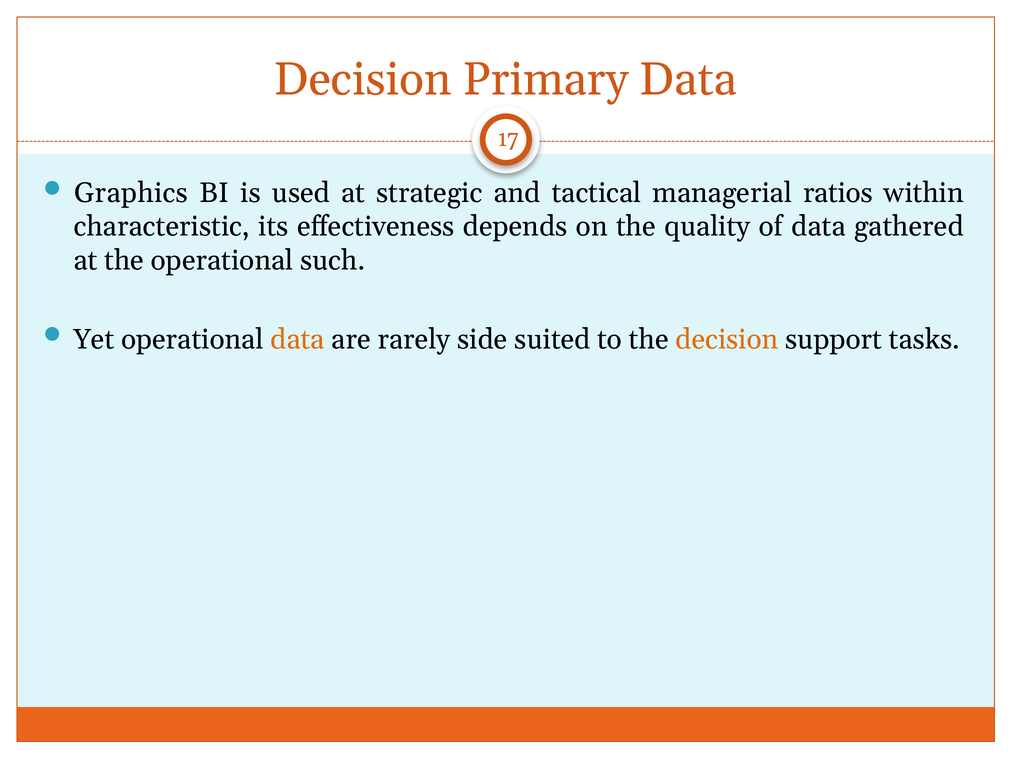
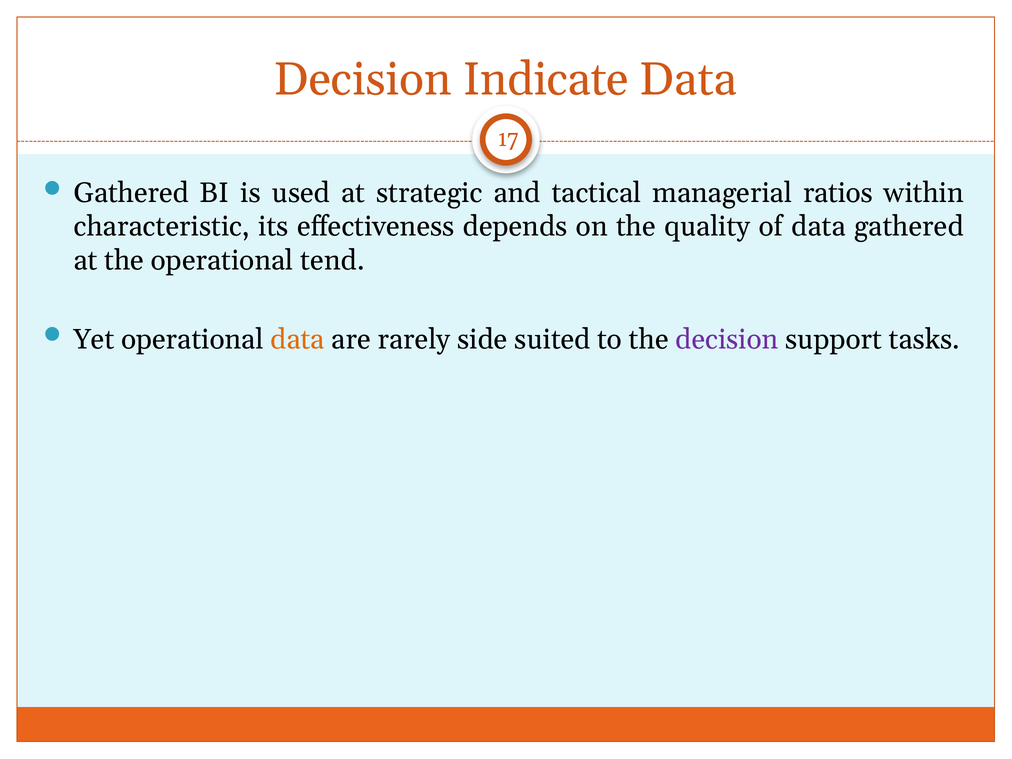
Primary: Primary -> Indicate
Graphics at (131, 193): Graphics -> Gathered
such: such -> tend
decision at (727, 339) colour: orange -> purple
